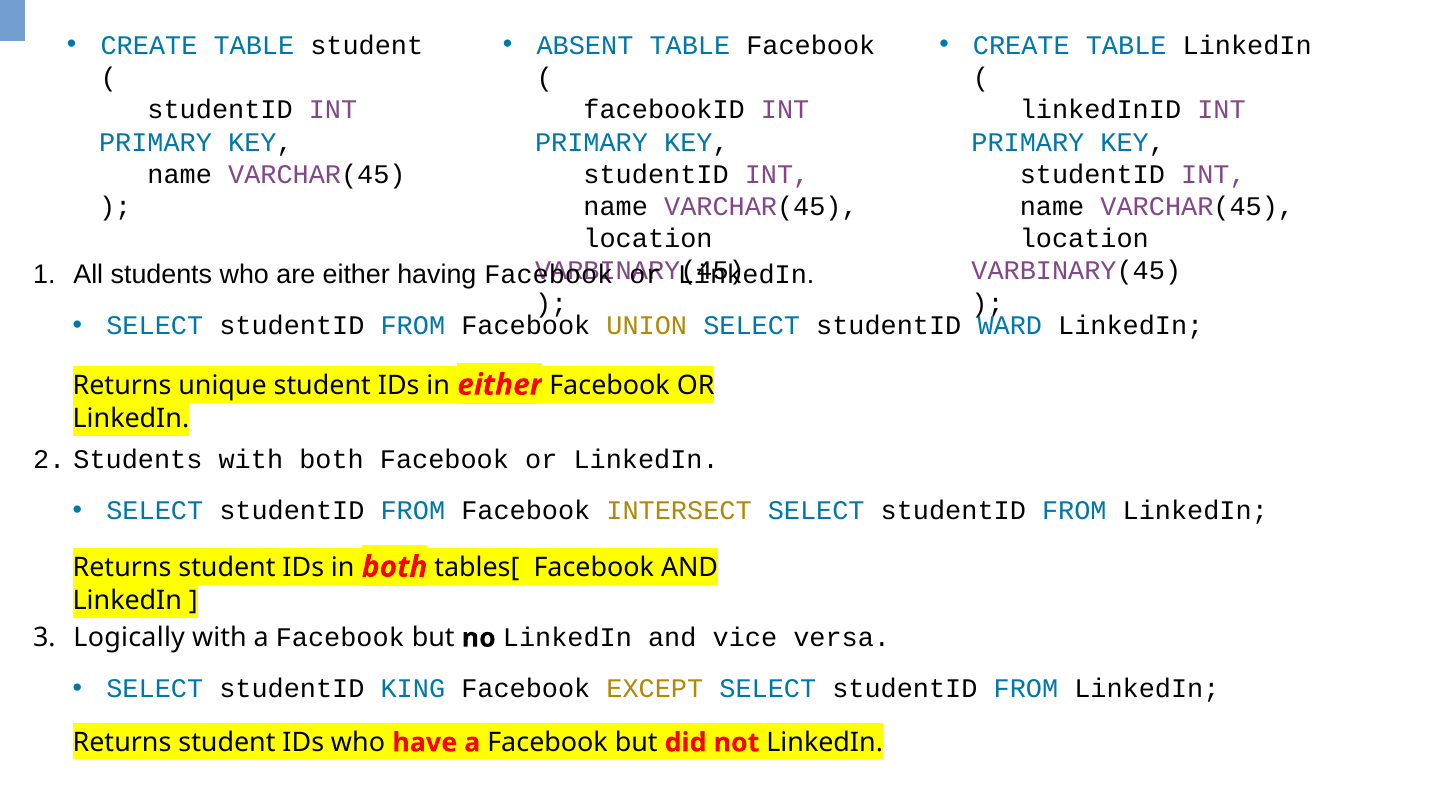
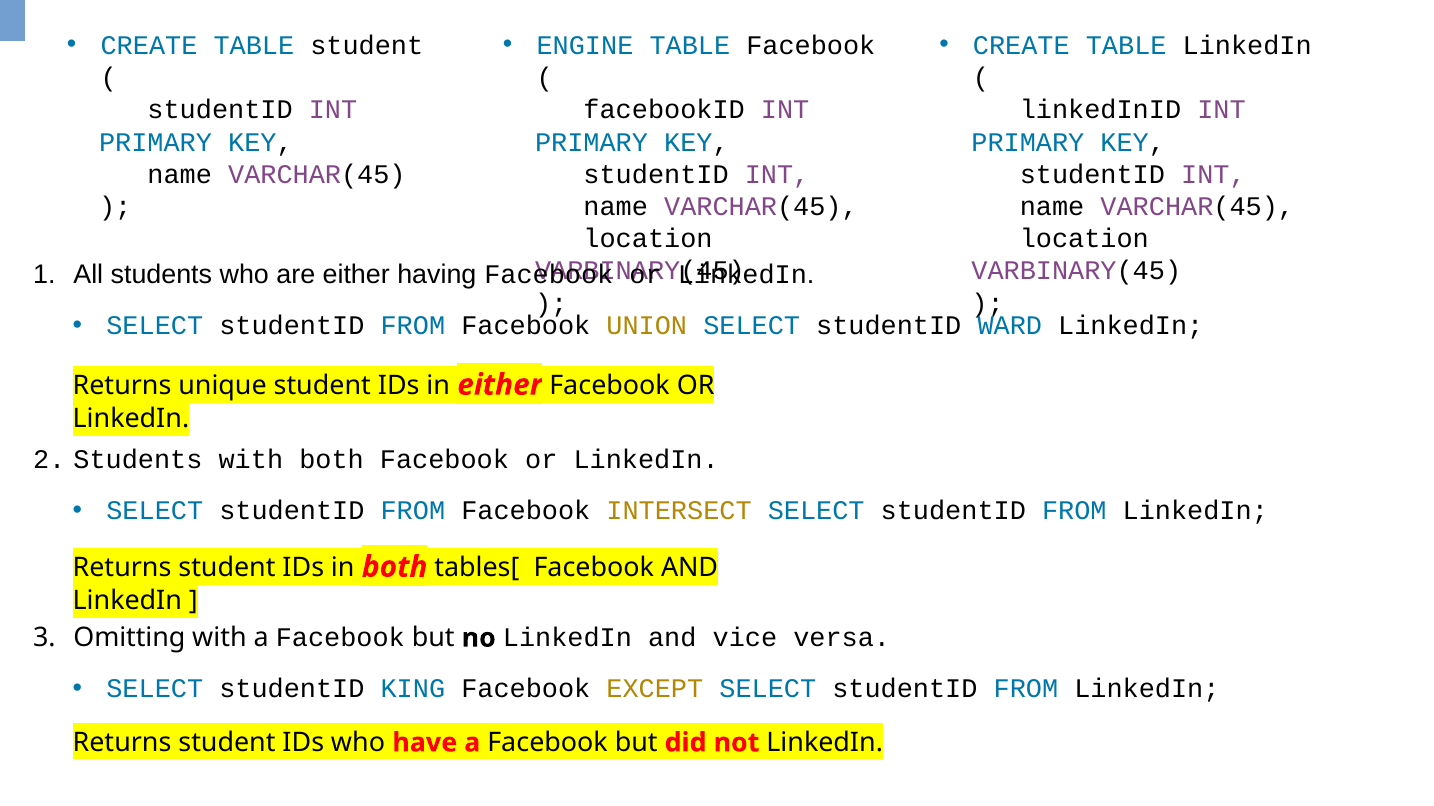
ABSENT: ABSENT -> ENGINE
Logically: Logically -> Omitting
